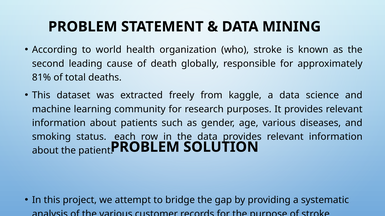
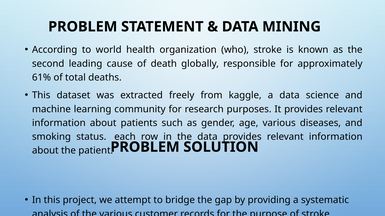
81%: 81% -> 61%
